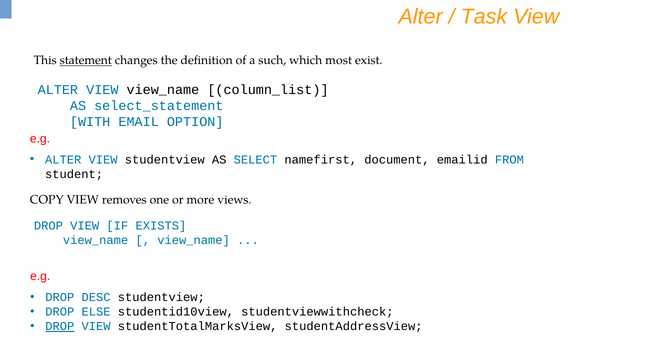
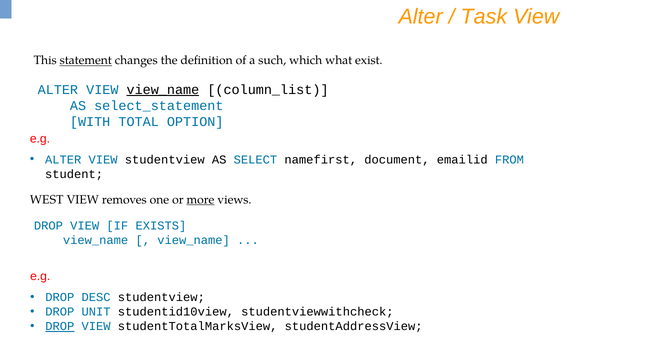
most: most -> what
view_name at (163, 90) underline: none -> present
EMAIL: EMAIL -> TOTAL
COPY: COPY -> WEST
more underline: none -> present
ELSE: ELSE -> UNIT
